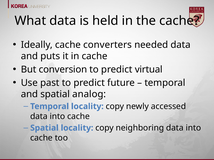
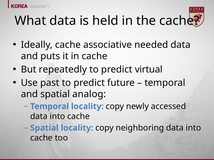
converters: converters -> associative
conversion: conversion -> repeatedly
